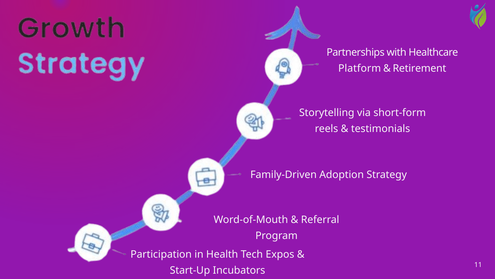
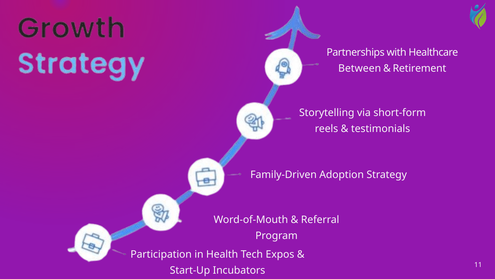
Platform: Platform -> Between
